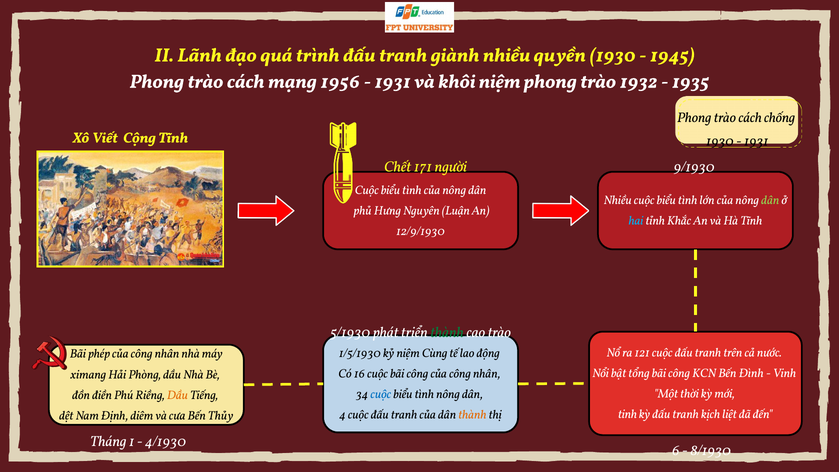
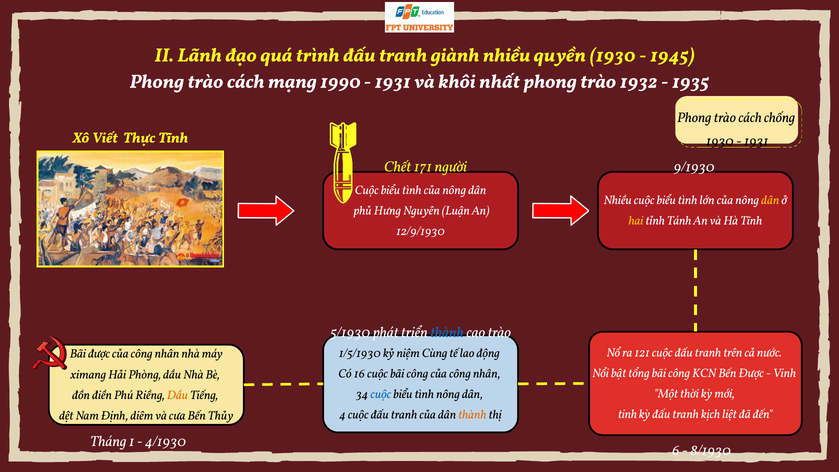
1956: 1956 -> 1990
khôi niệm: niệm -> nhất
Cộng: Cộng -> Thực
dân at (770, 200) colour: light green -> yellow
hai colour: light blue -> yellow
Khắc: Khắc -> Tánh
thành at (447, 332) colour: green -> blue
Bãi phép: phép -> được
Bến Đình: Đình -> Được
